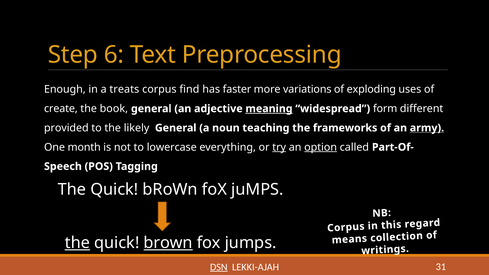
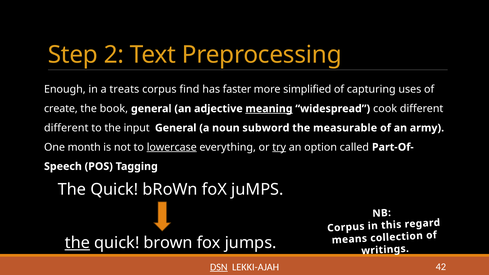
6: 6 -> 2
variations: variations -> simplified
exploding: exploding -> capturing
form: form -> cook
provided at (66, 128): provided -> different
likely: likely -> input
teaching: teaching -> subword
frameworks: frameworks -> measurable
army underline: present -> none
lowercase underline: none -> present
option underline: present -> none
brown at (168, 243) underline: present -> none
31: 31 -> 42
